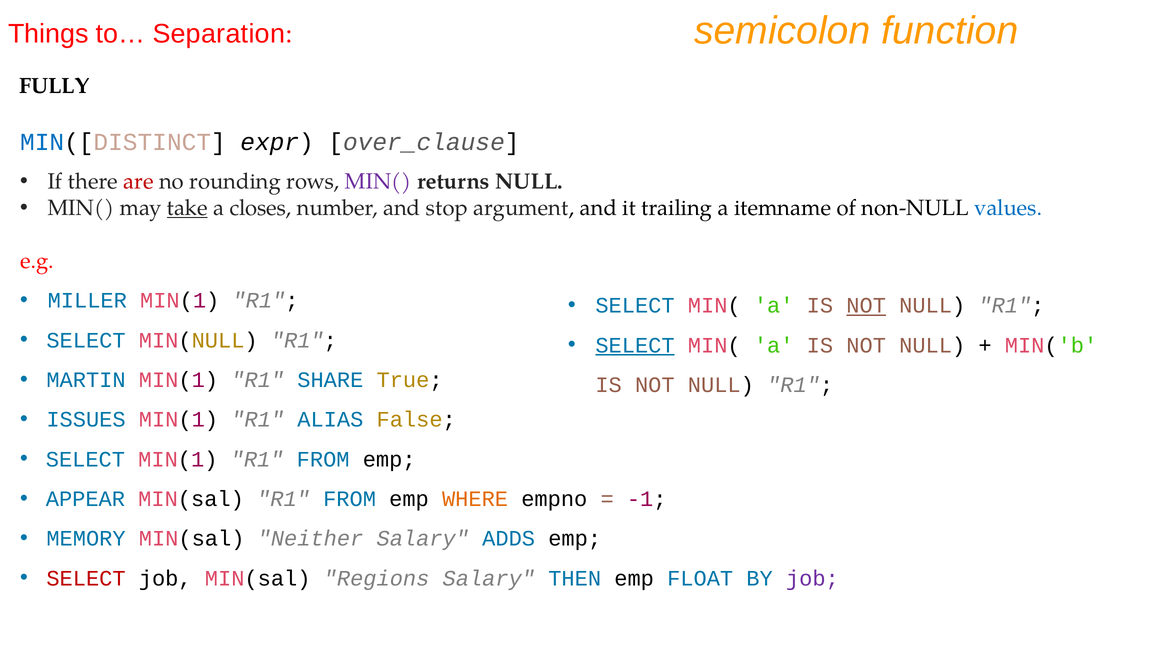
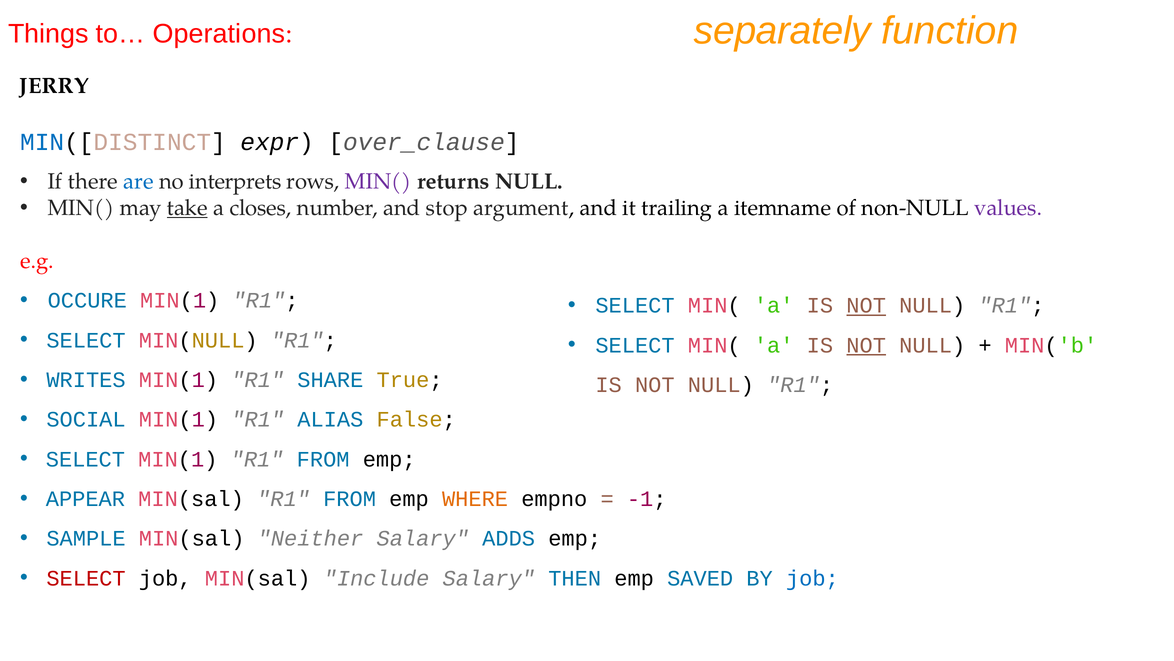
Separation: Separation -> Operations
semicolon: semicolon -> separately
FULLY: FULLY -> JERRY
are colour: red -> blue
rounding: rounding -> interprets
values colour: blue -> purple
MILLER: MILLER -> OCCURE
SELECT at (635, 345) underline: present -> none
NOT at (866, 345) underline: none -> present
MARTIN: MARTIN -> WRITES
ISSUES: ISSUES -> SOCIAL
MEMORY: MEMORY -> SAMPLE
Regions: Regions -> Include
FLOAT: FLOAT -> SAVED
job at (812, 578) colour: purple -> blue
